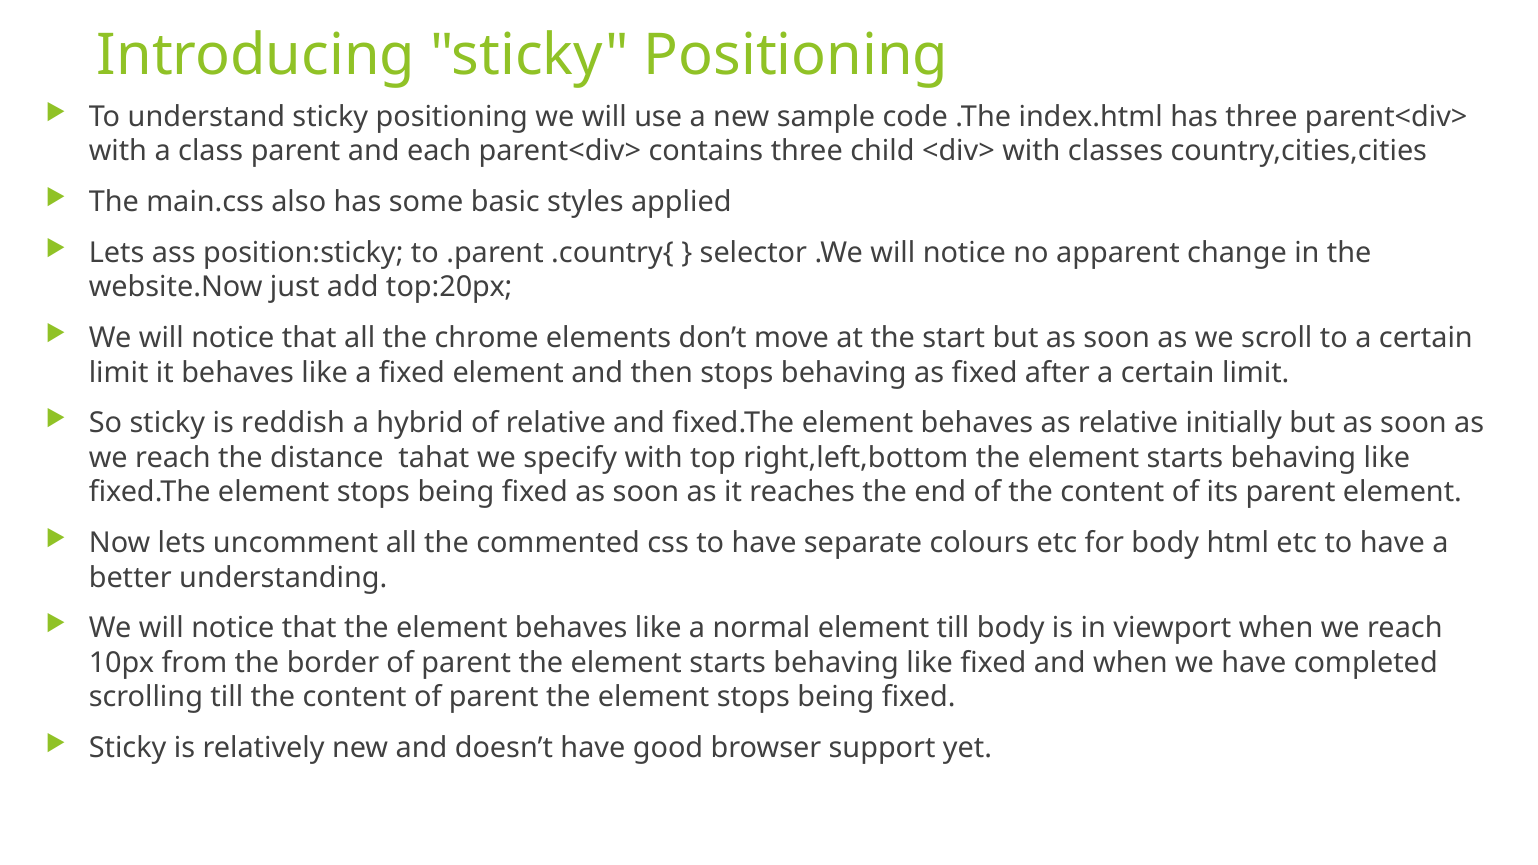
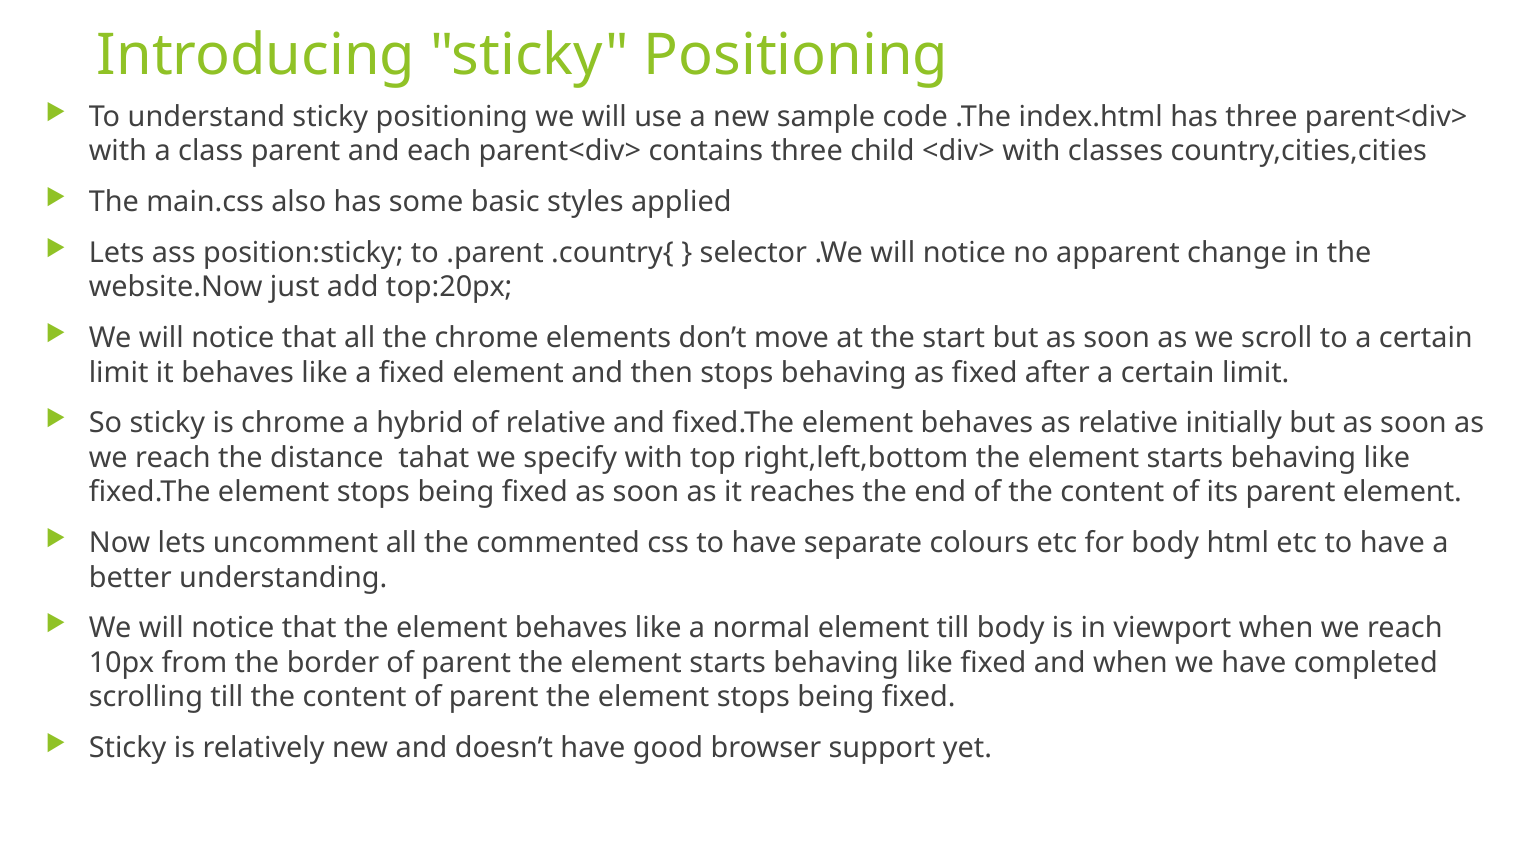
is reddish: reddish -> chrome
